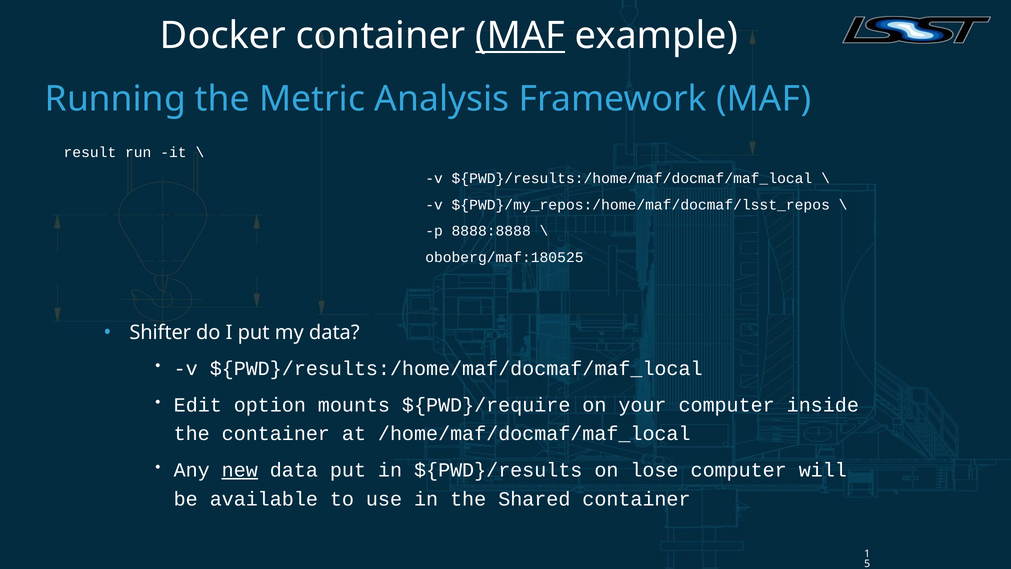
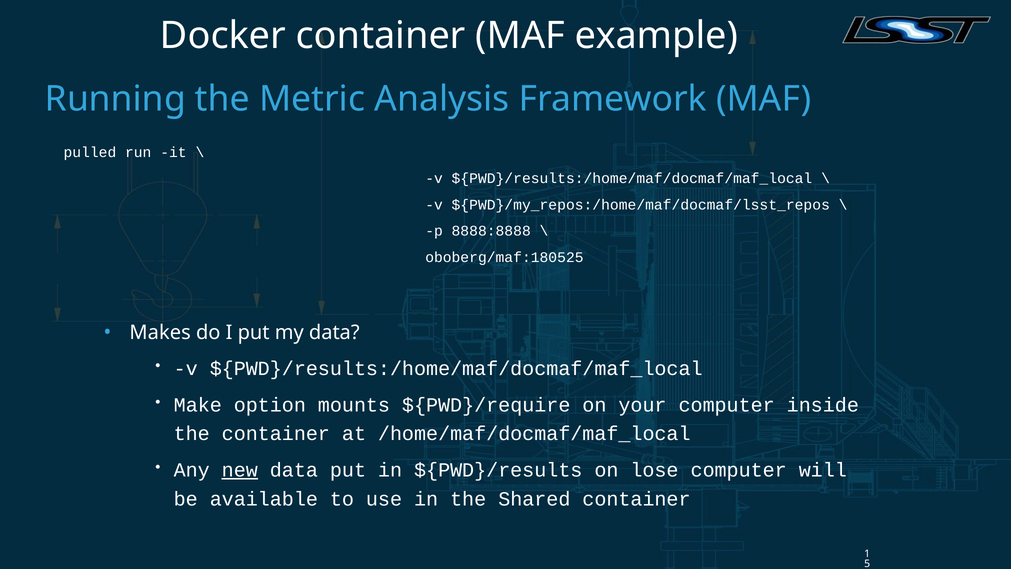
MAF at (520, 36) underline: present -> none
result: result -> pulled
Shifter: Shifter -> Makes
Edit: Edit -> Make
